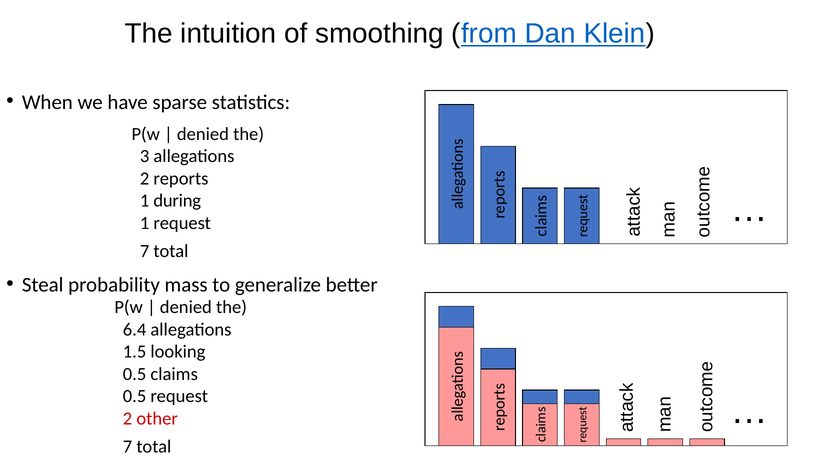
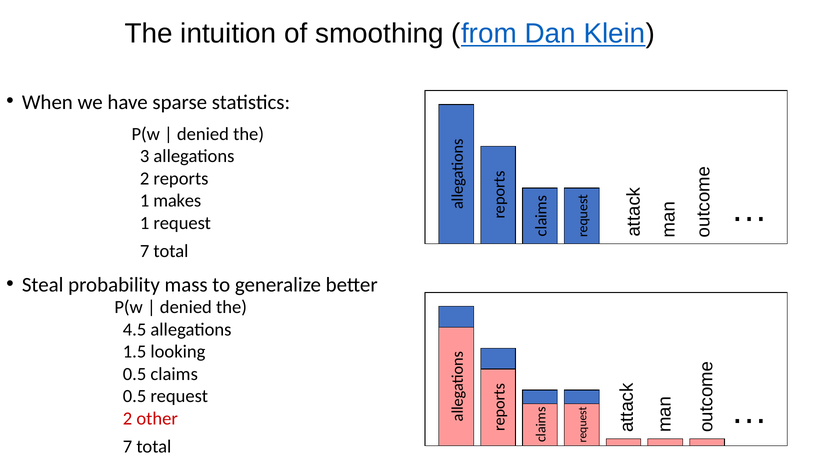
during: during -> makes
6.4: 6.4 -> 4.5
